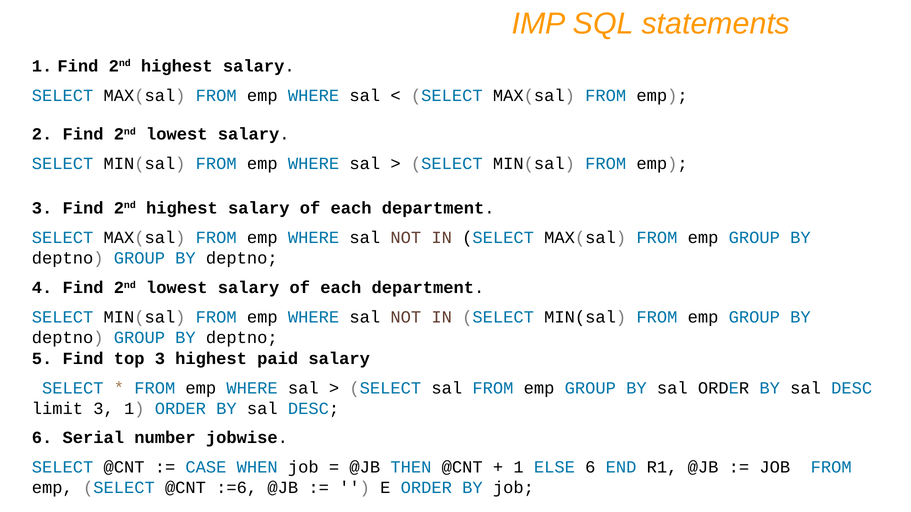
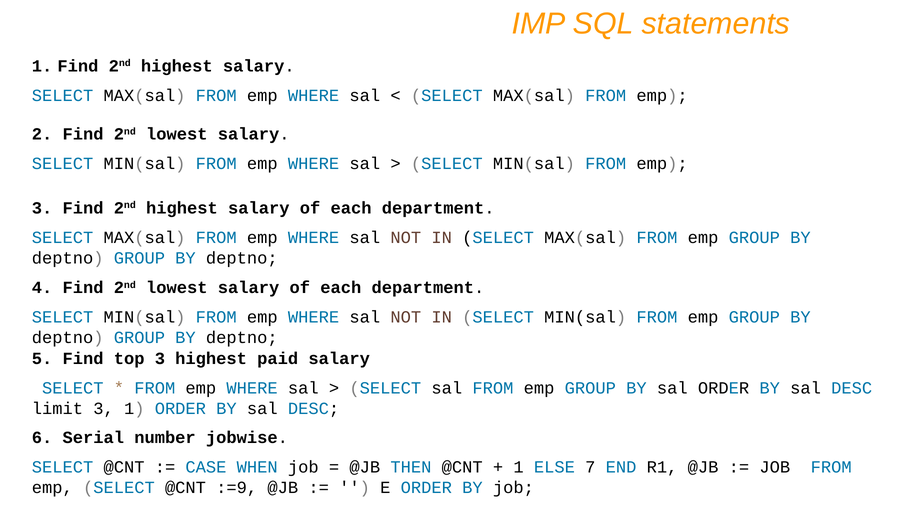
ELSE 6: 6 -> 7
:=6: :=6 -> :=9
